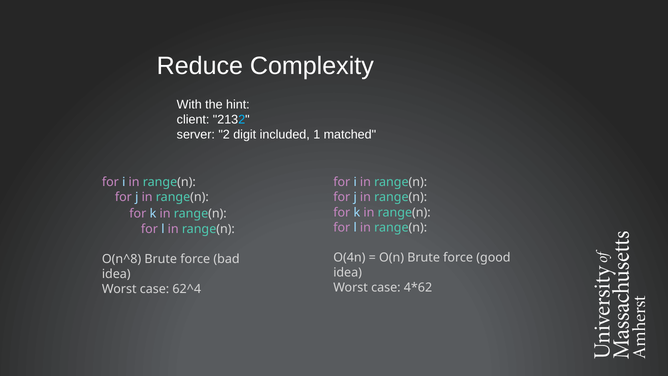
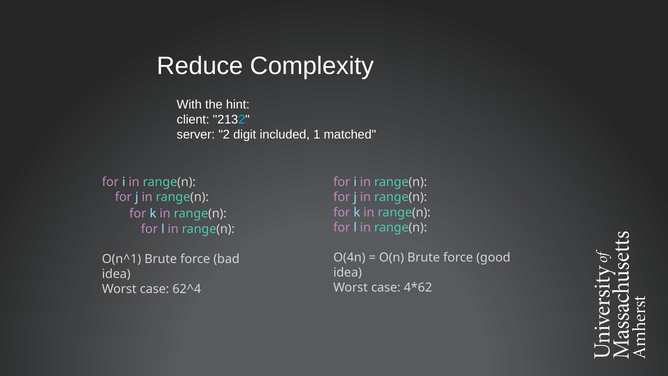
O(n^8: O(n^8 -> O(n^1
